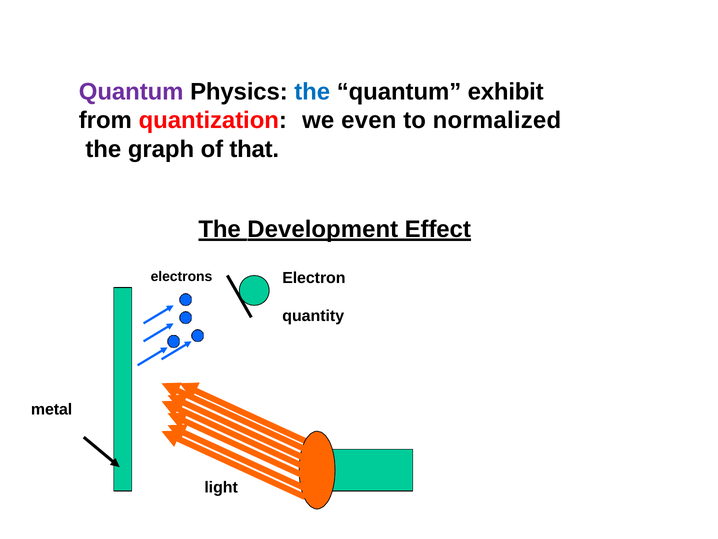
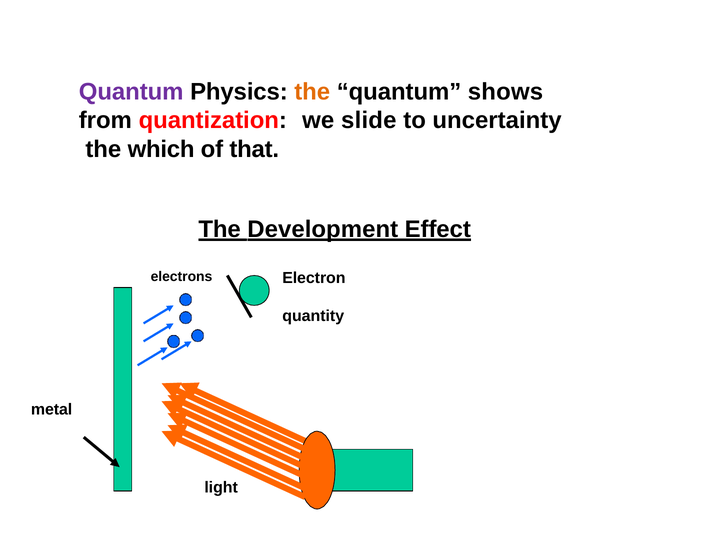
the at (312, 92) colour: blue -> orange
exhibit: exhibit -> shows
even: even -> slide
normalized: normalized -> uncertainty
graph: graph -> which
